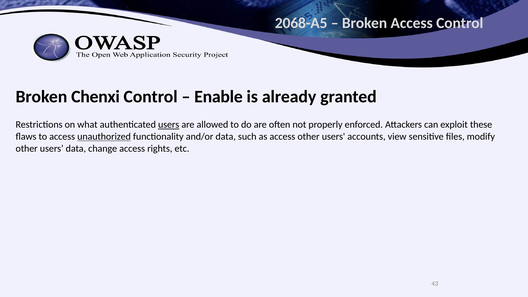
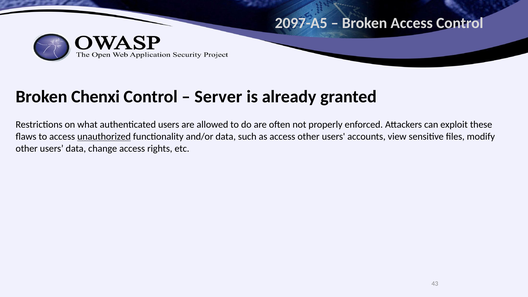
2068-A5: 2068-A5 -> 2097-A5
Enable: Enable -> Server
users at (169, 125) underline: present -> none
